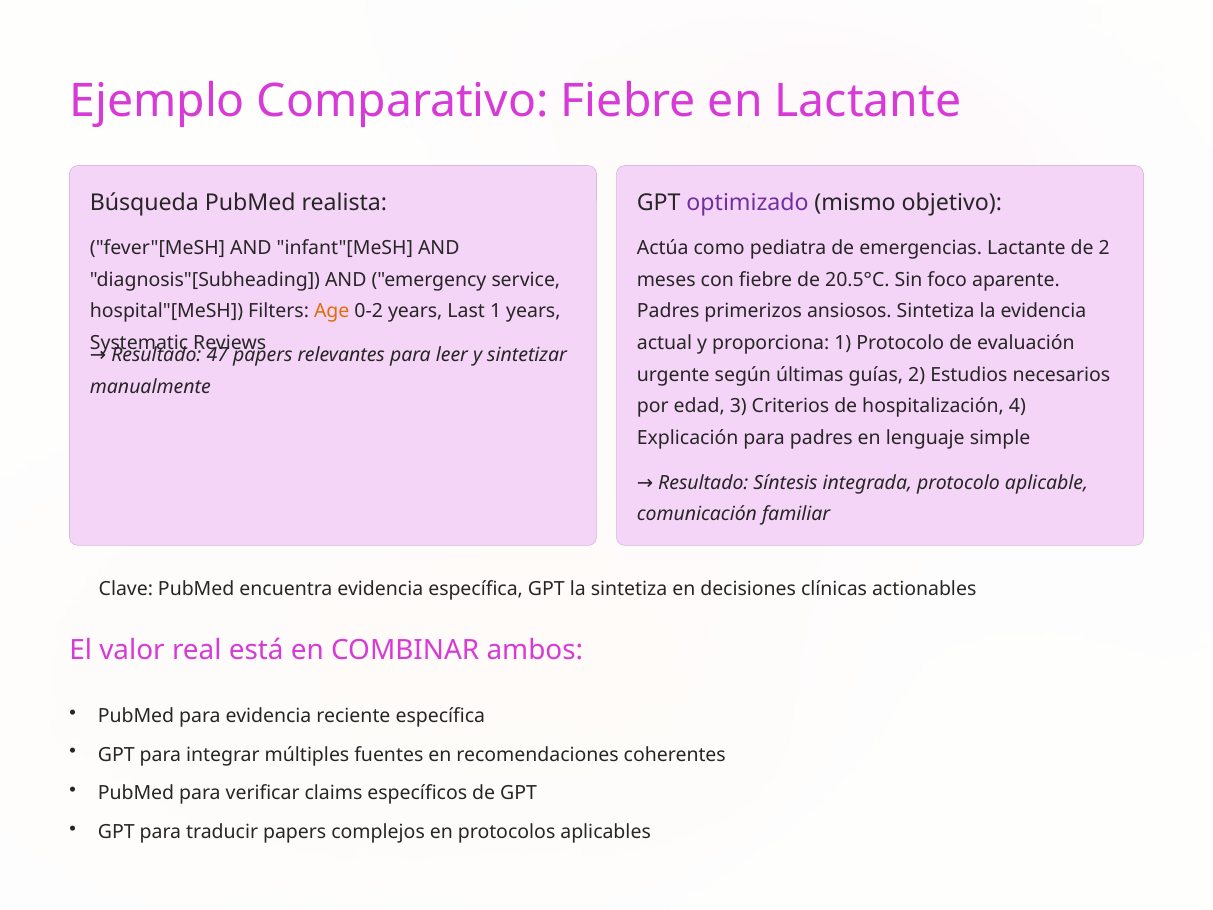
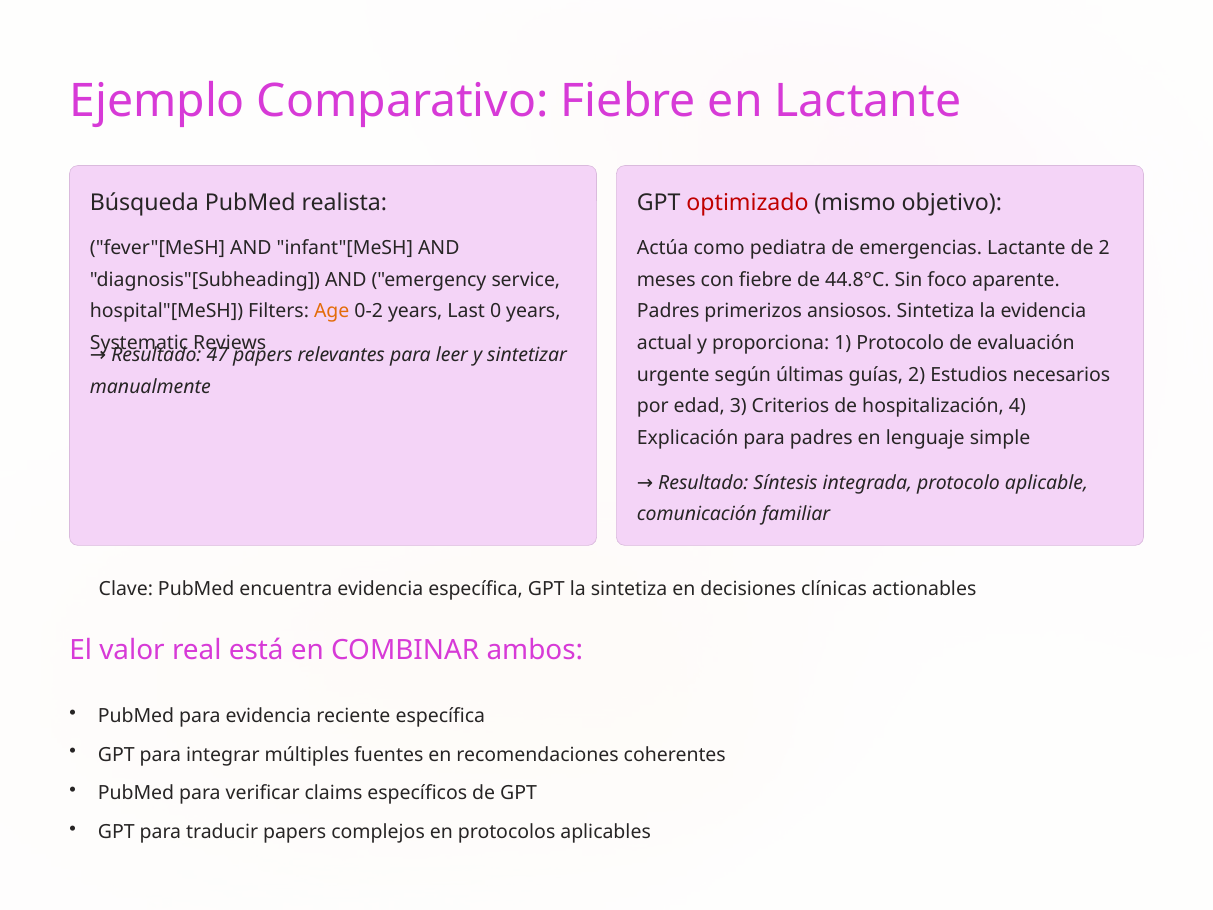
optimizado colour: purple -> red
20.5°C: 20.5°C -> 44.8°C
Last 1: 1 -> 0
